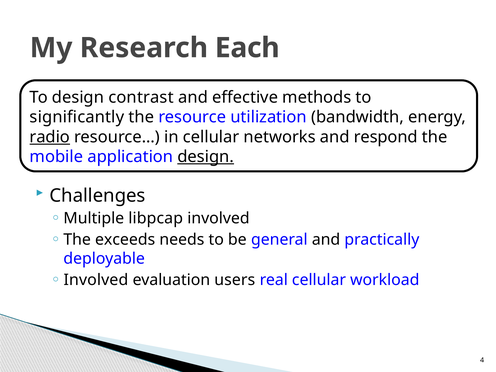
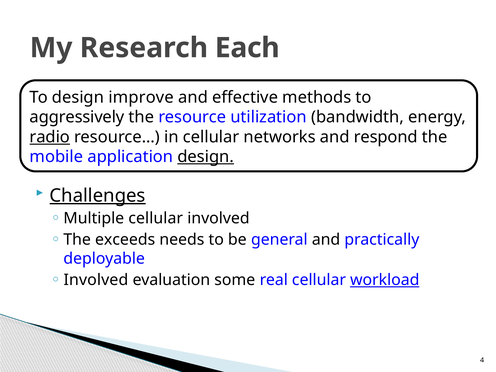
contrast: contrast -> improve
significantly: significantly -> aggressively
Challenges underline: none -> present
Multiple libpcap: libpcap -> cellular
users: users -> some
workload underline: none -> present
